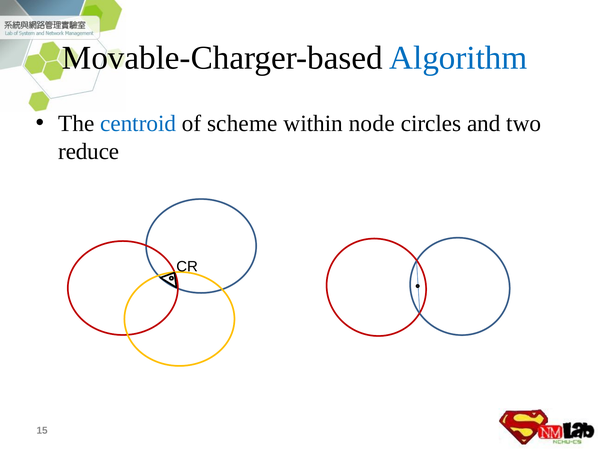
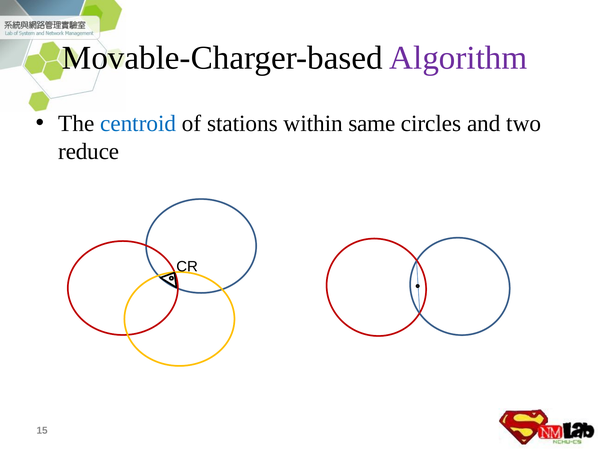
Algorithm colour: blue -> purple
scheme: scheme -> stations
node: node -> same
